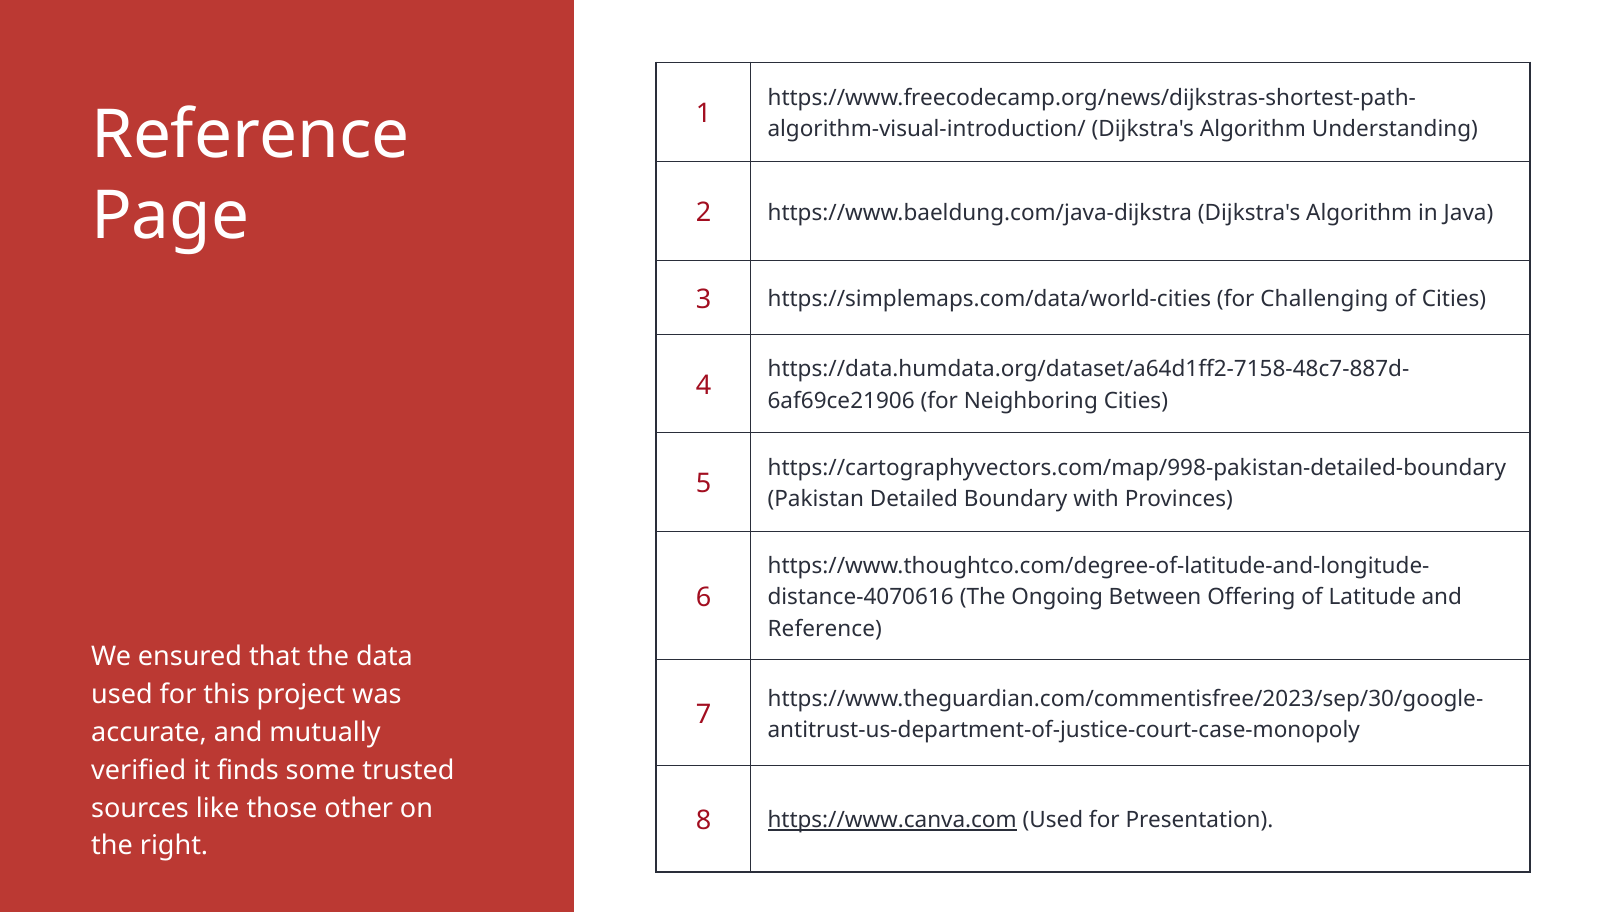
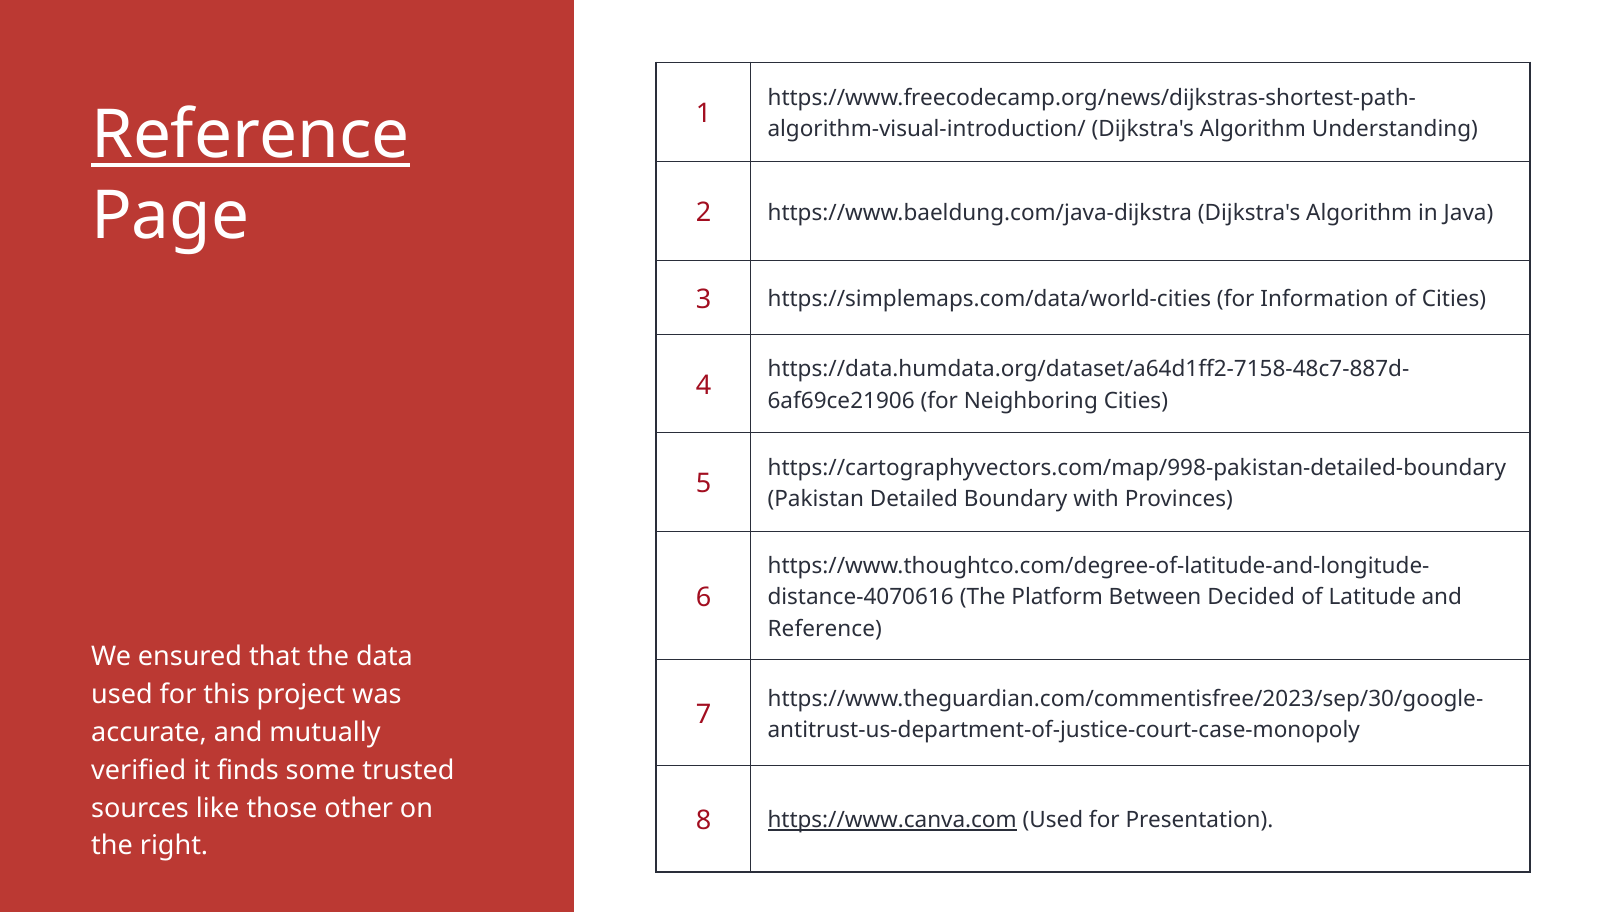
Reference at (250, 136) underline: none -> present
Challenging: Challenging -> Information
Ongoing: Ongoing -> Platform
Offering: Offering -> Decided
